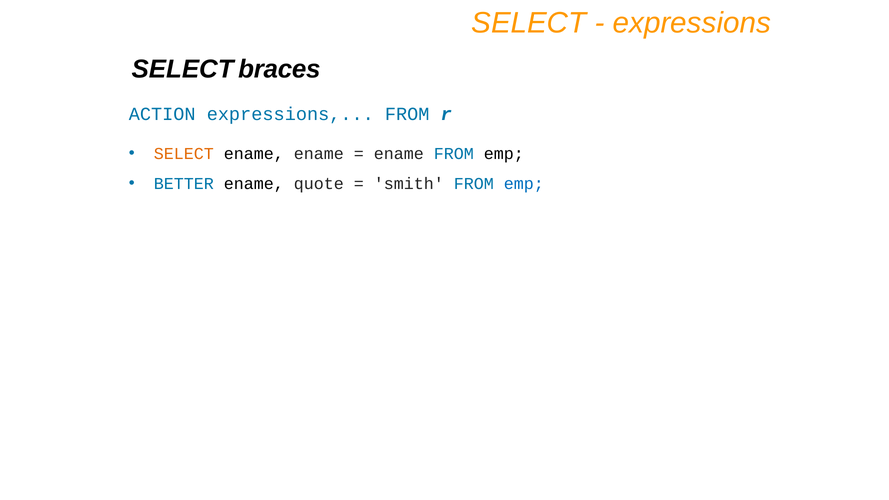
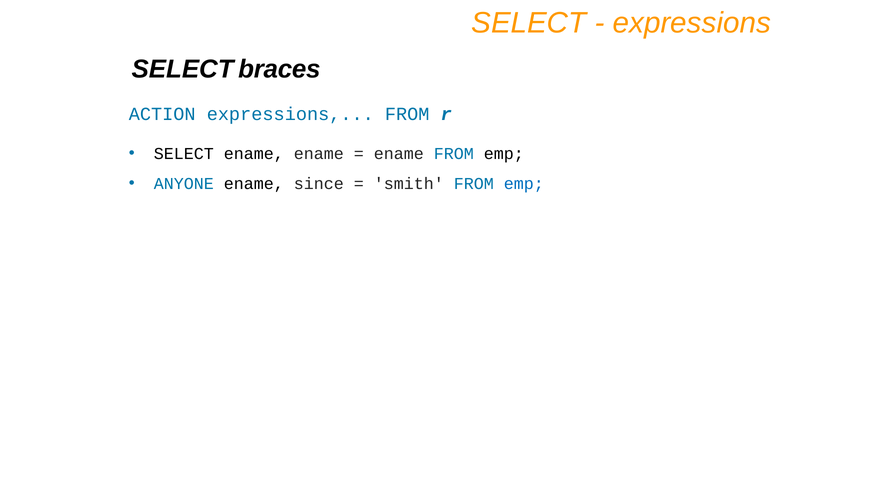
SELECT at (184, 154) colour: orange -> black
BETTER: BETTER -> ANYONE
quote: quote -> since
